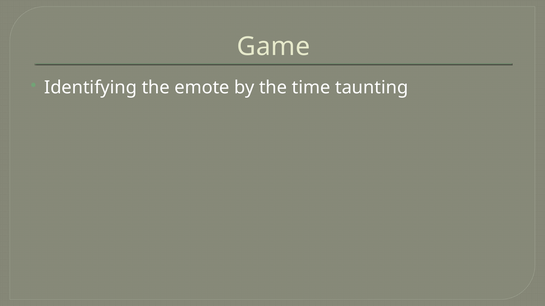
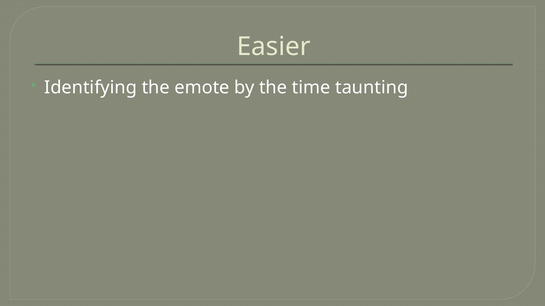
Game: Game -> Easier
